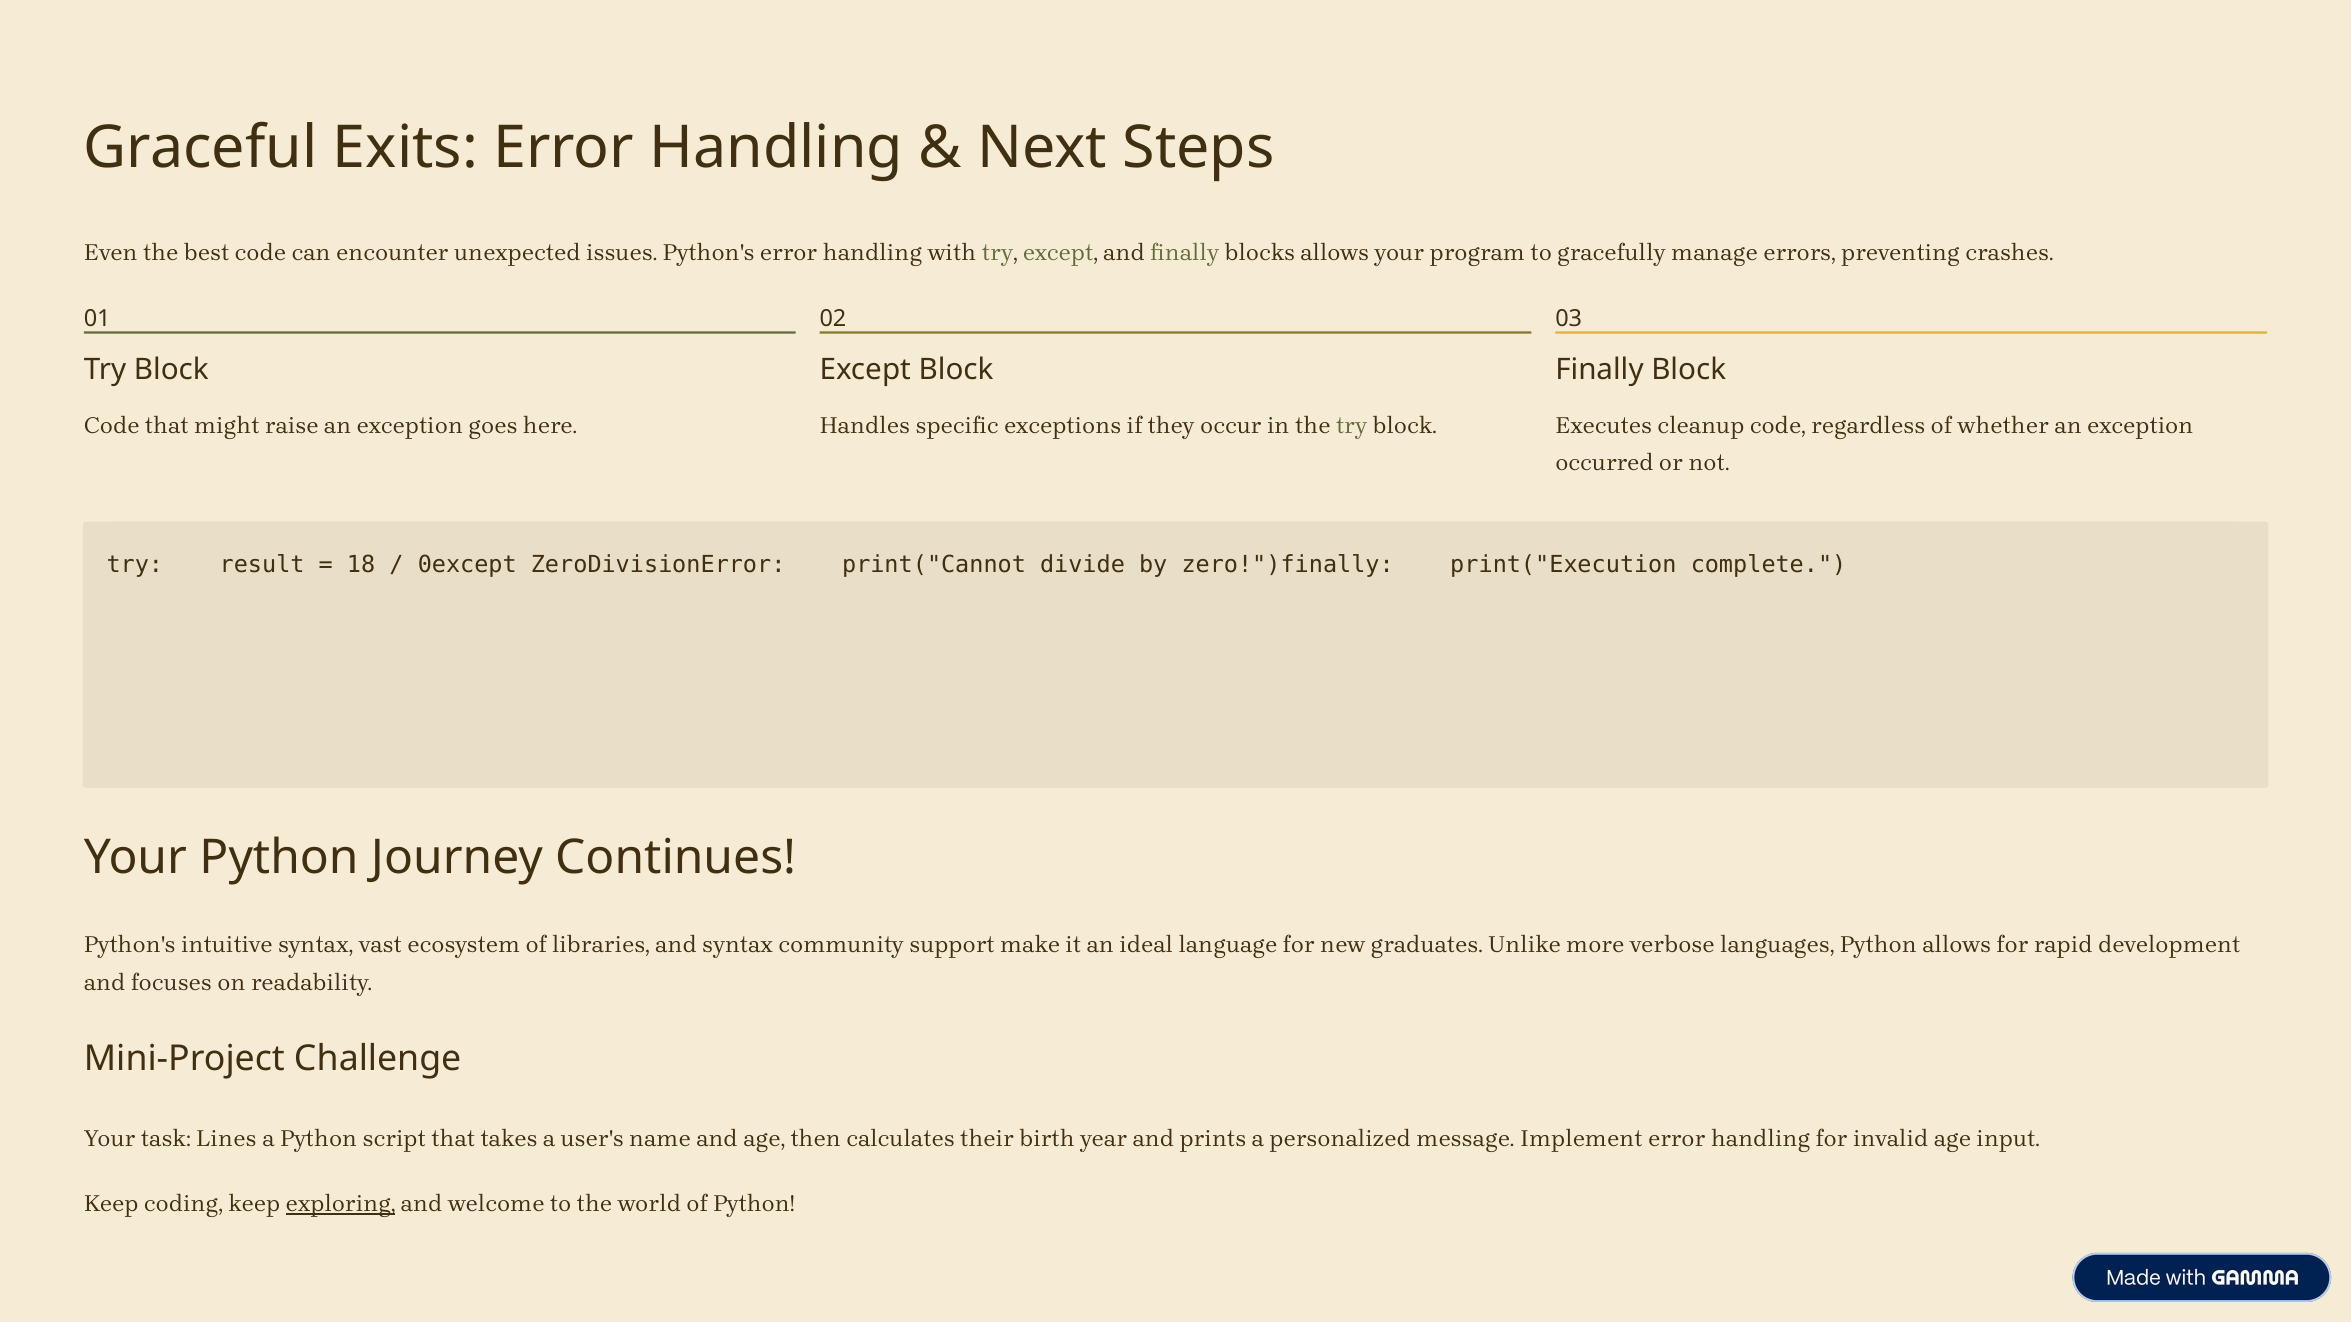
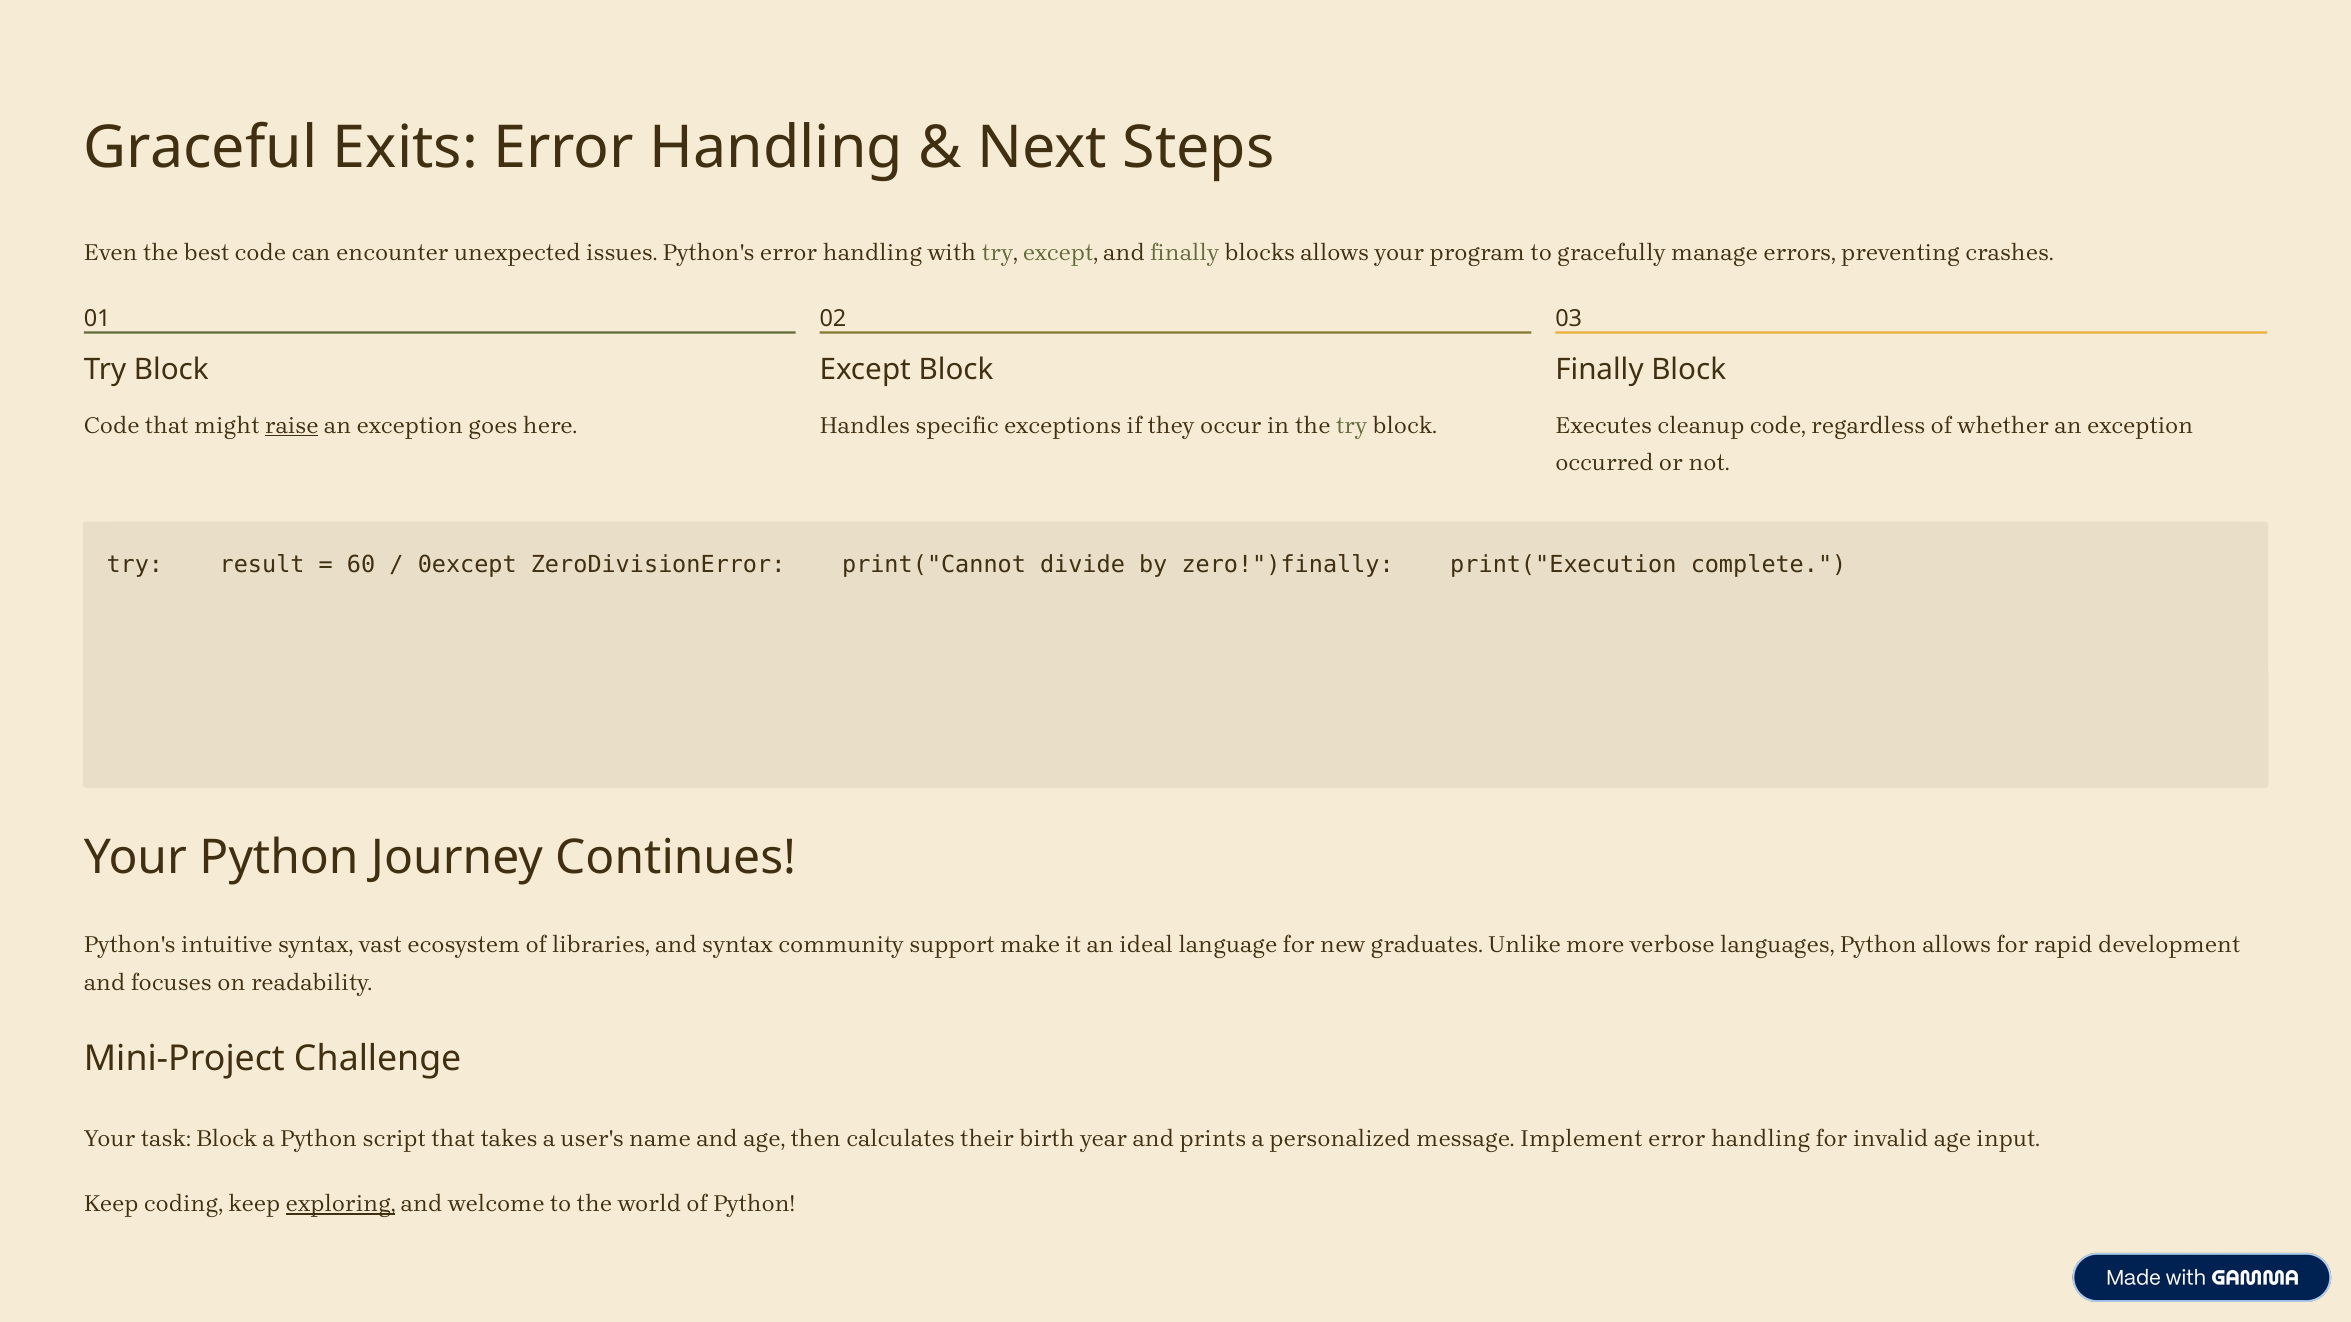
raise underline: none -> present
18: 18 -> 60
task Lines: Lines -> Block
